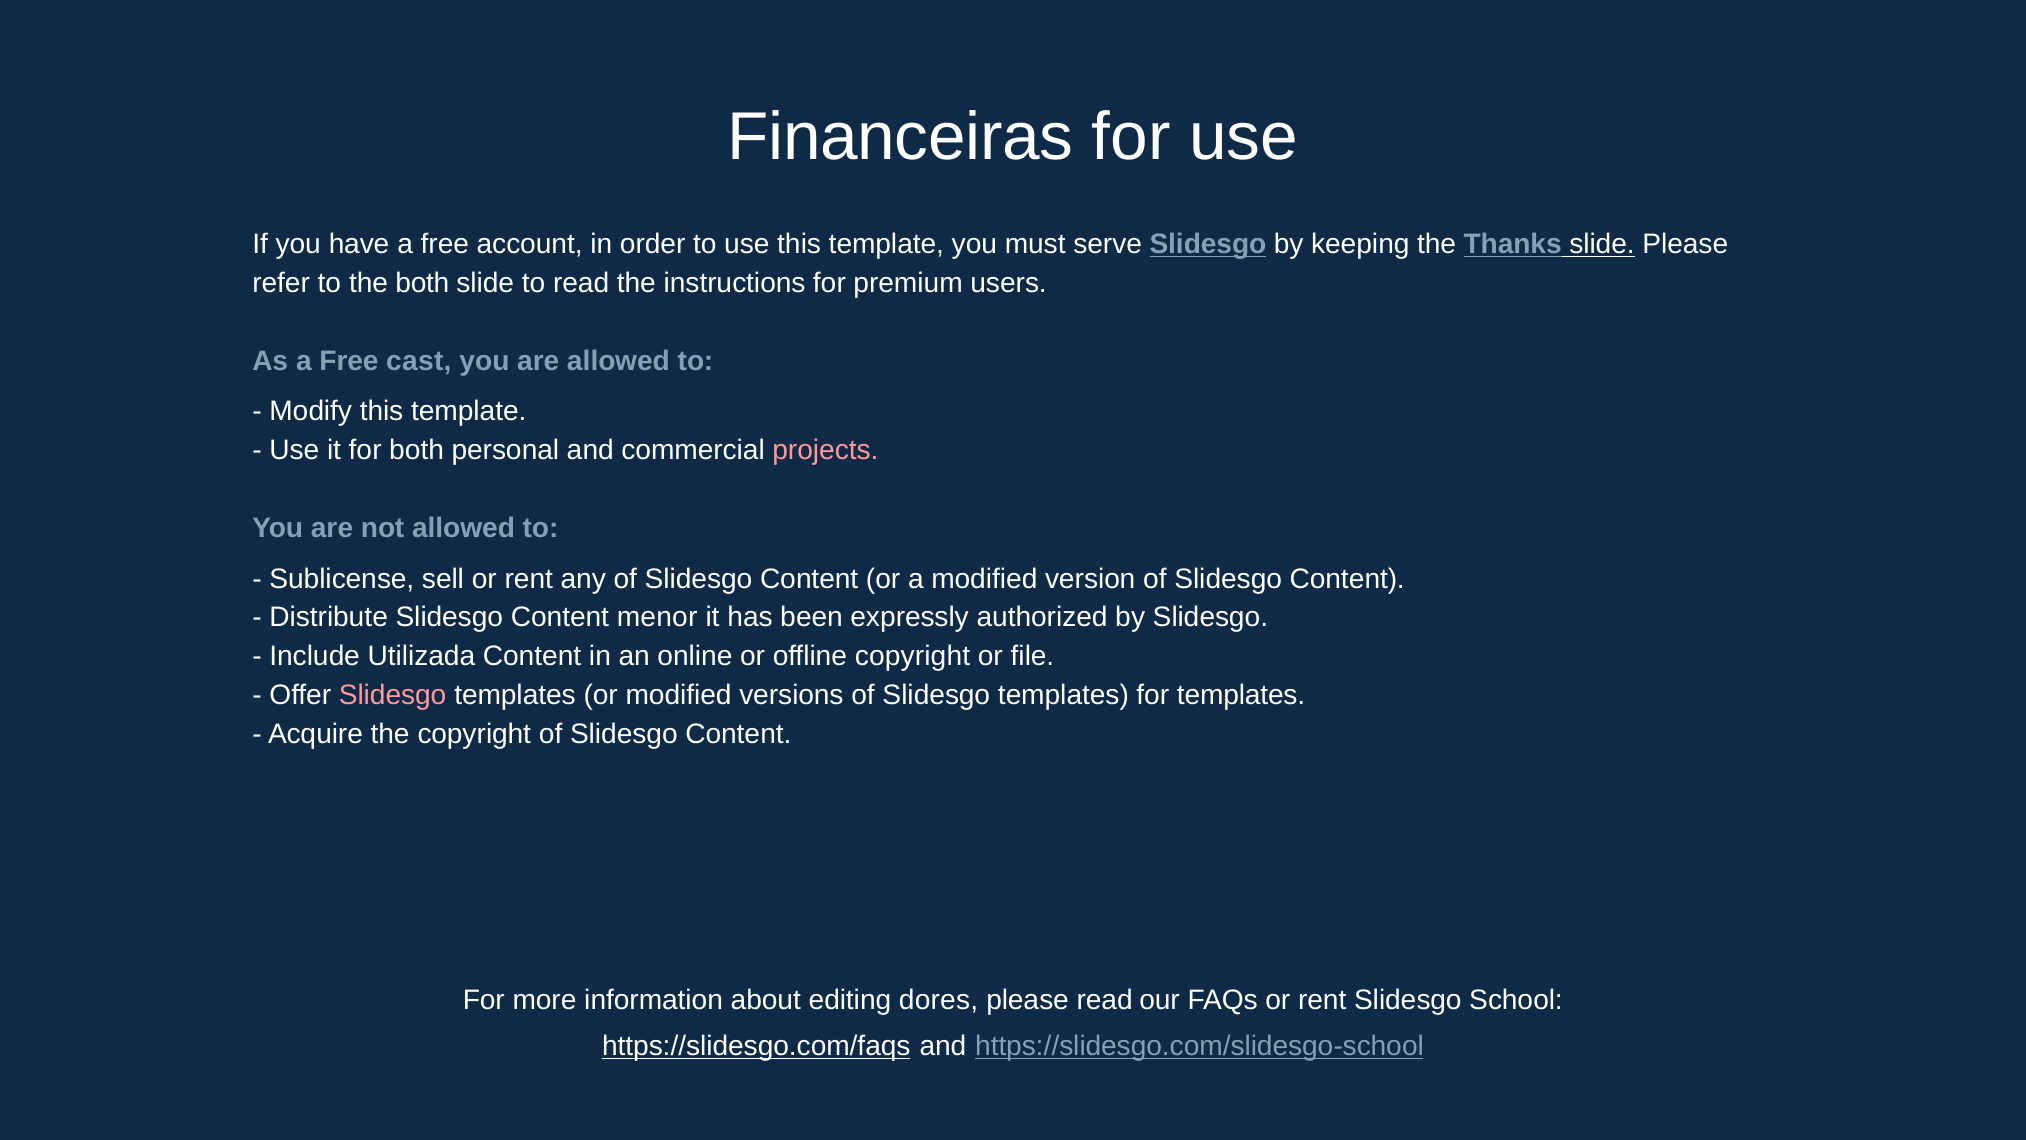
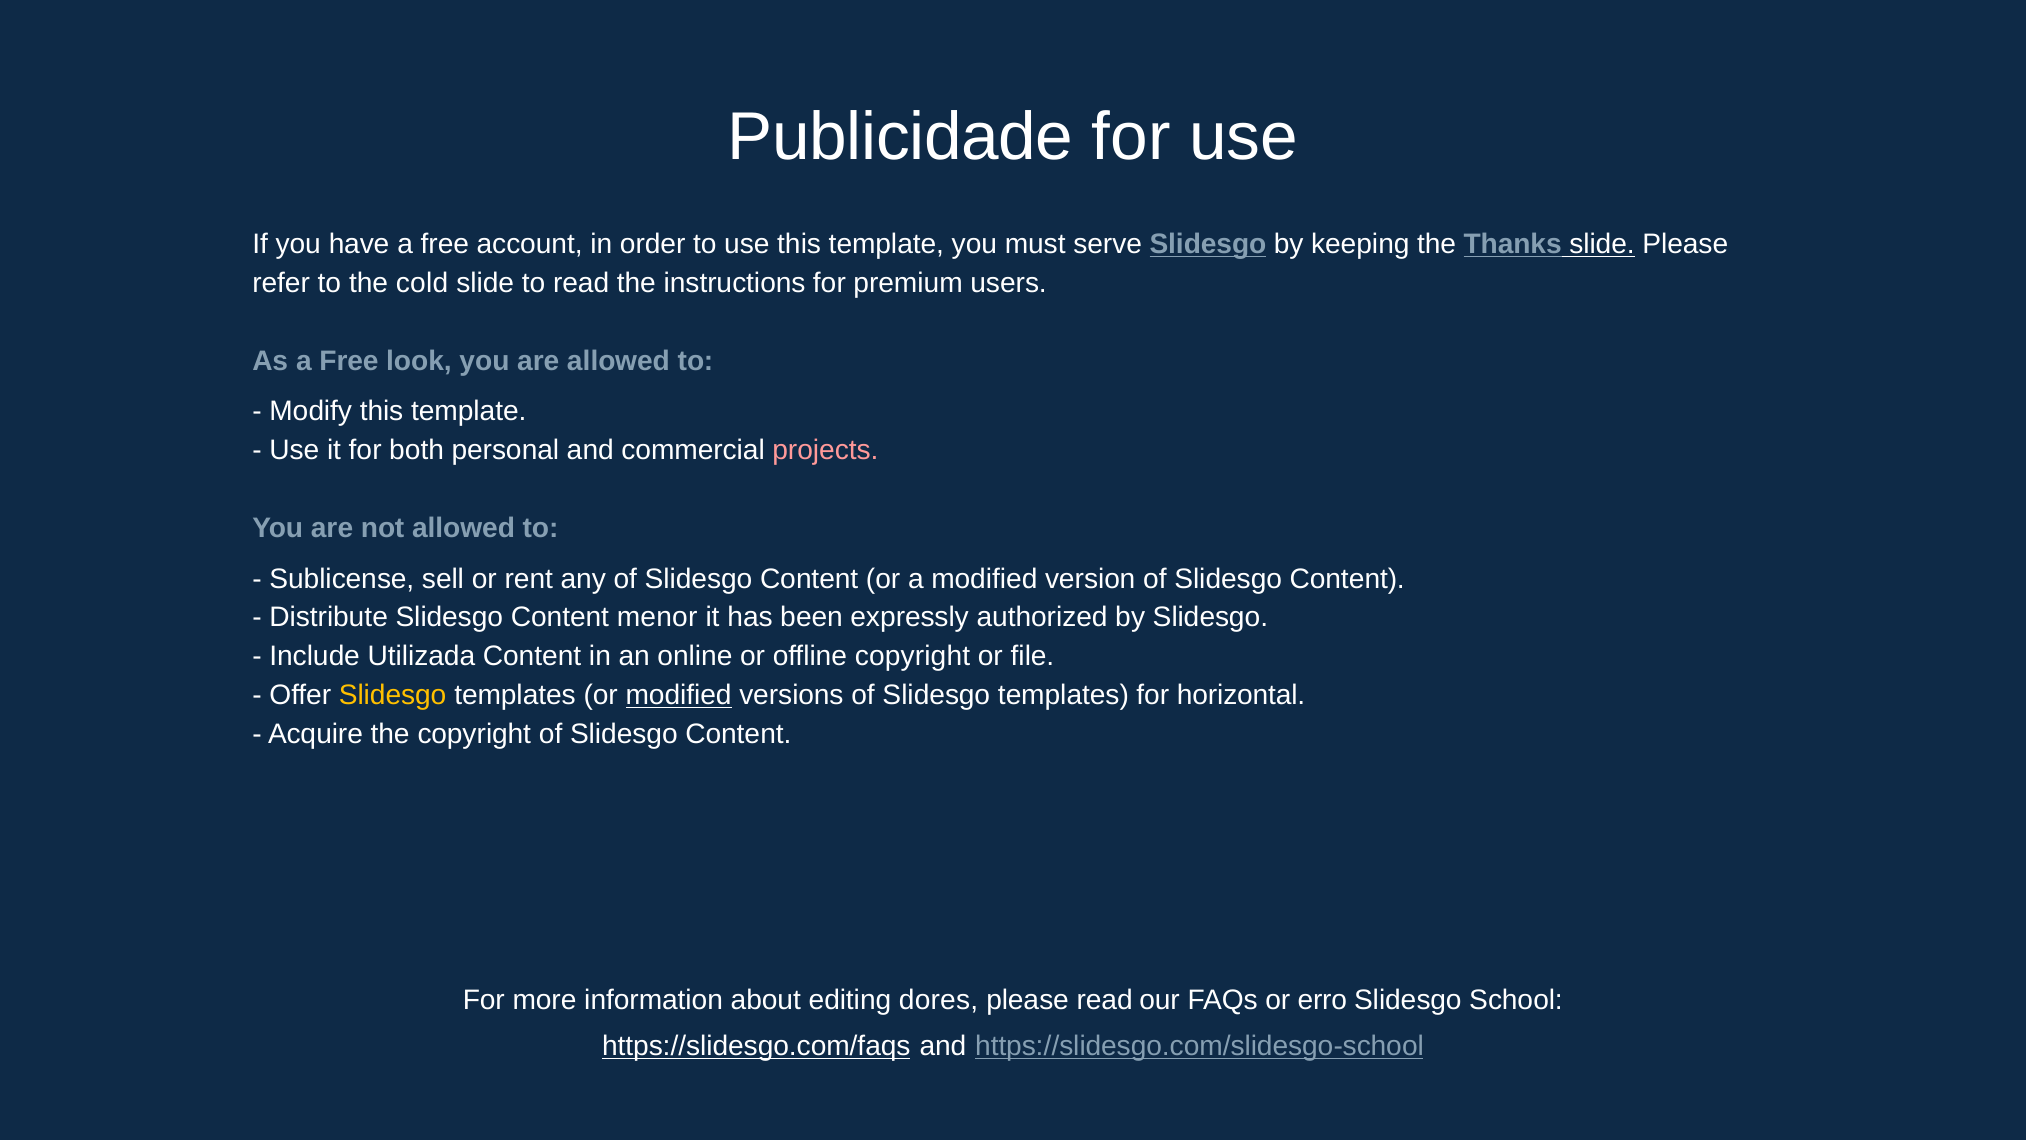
Financeiras: Financeiras -> Publicidade
the both: both -> cold
cast: cast -> look
Slidesgo at (393, 695) colour: pink -> yellow
modified at (679, 695) underline: none -> present
for templates: templates -> horizontal
FAQs or rent: rent -> erro
